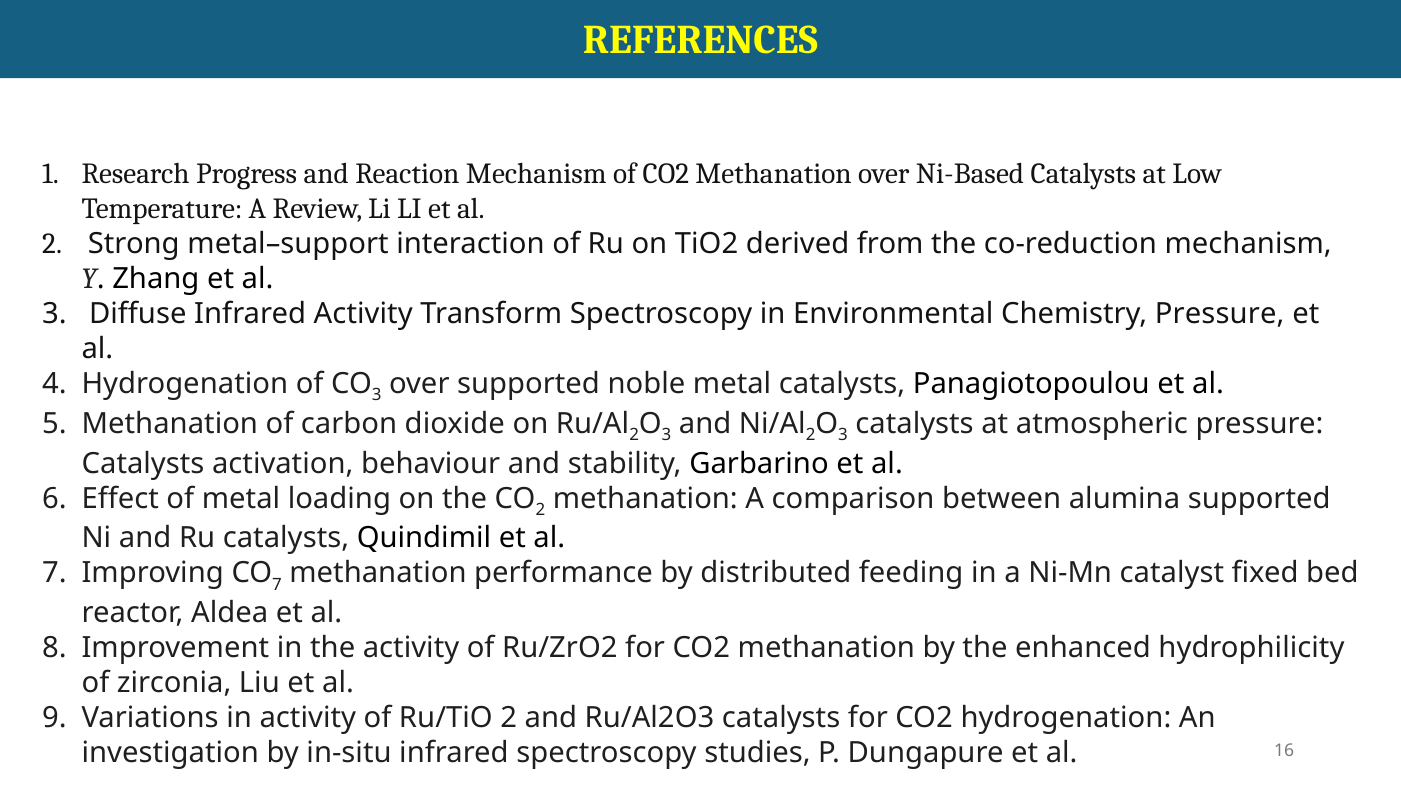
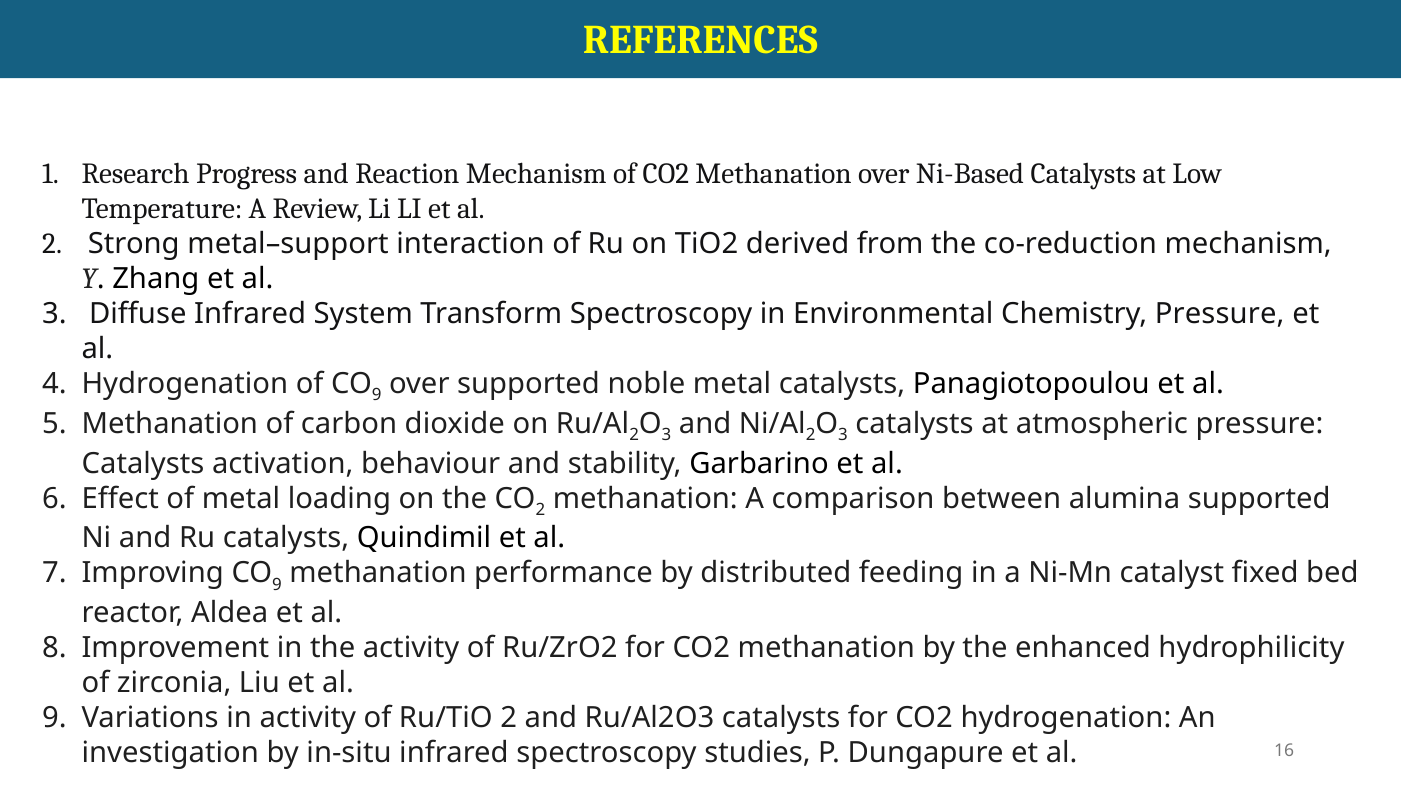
Infrared Activity: Activity -> System
3 at (377, 395): 3 -> 9
7 at (277, 585): 7 -> 9
